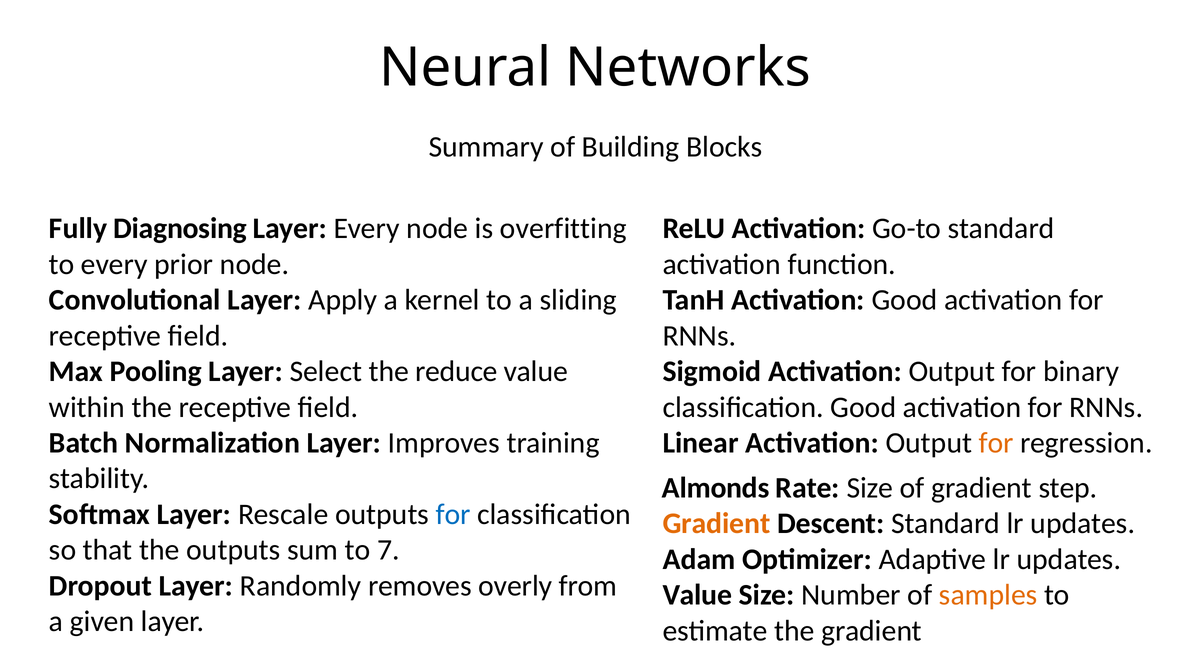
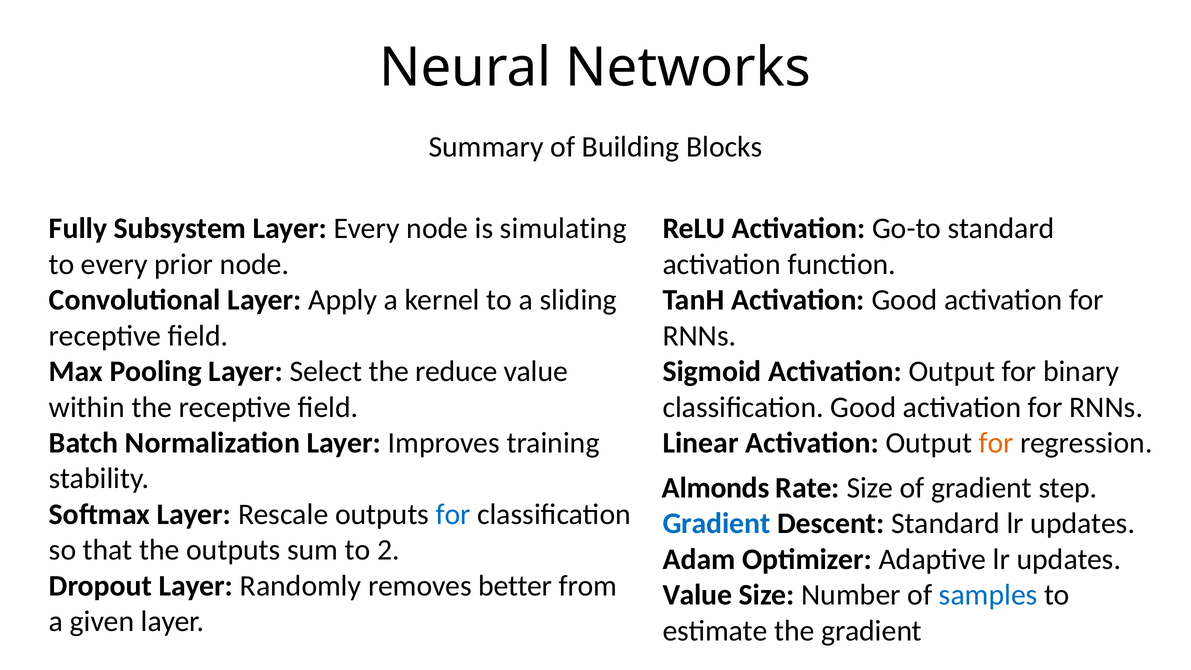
Diagnosing: Diagnosing -> Subsystem
overfitting: overfitting -> simulating
Gradient at (716, 524) colour: orange -> blue
7: 7 -> 2
overly: overly -> better
samples colour: orange -> blue
